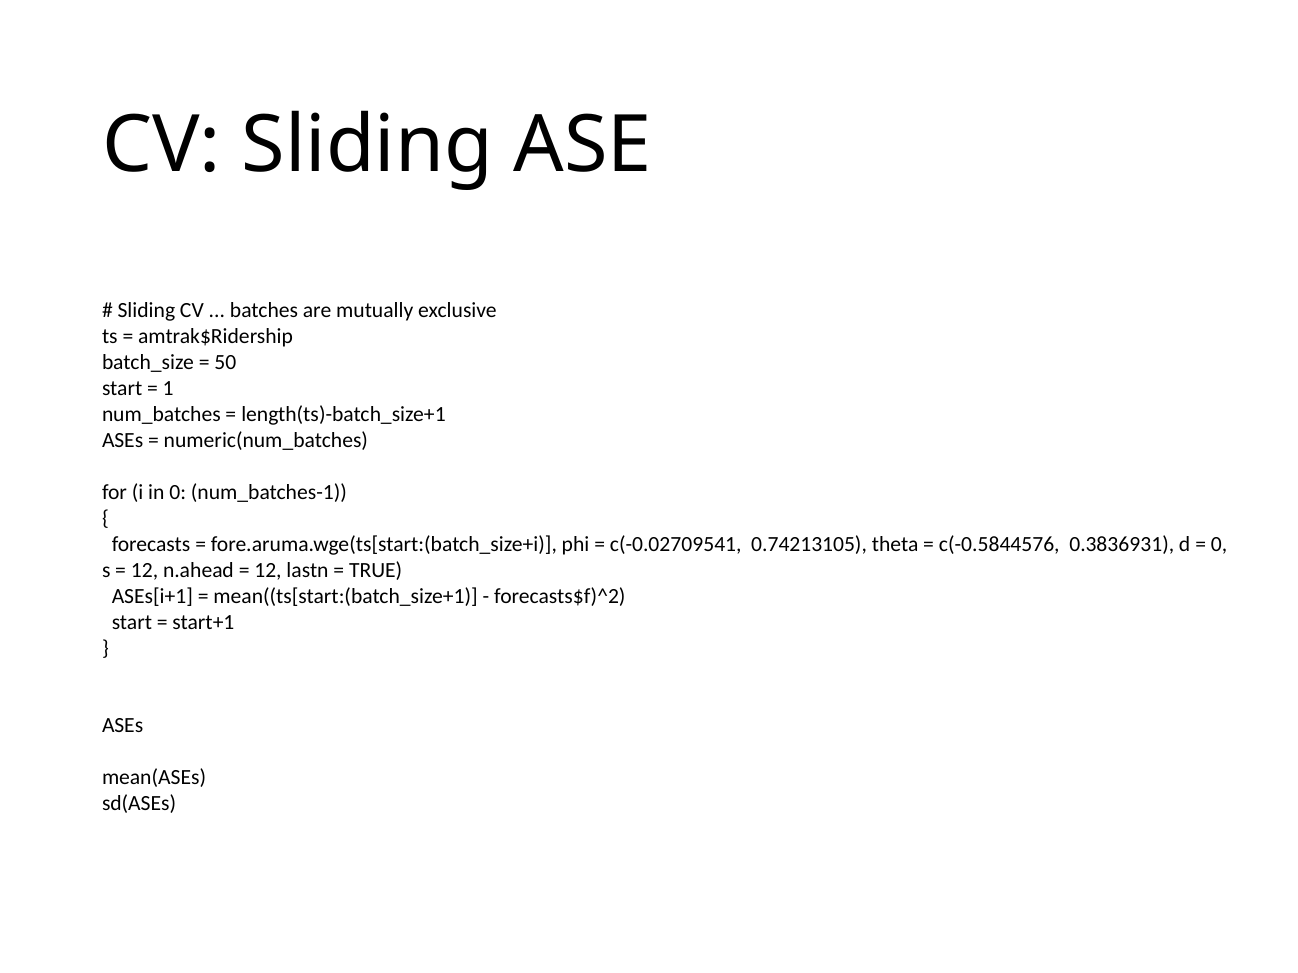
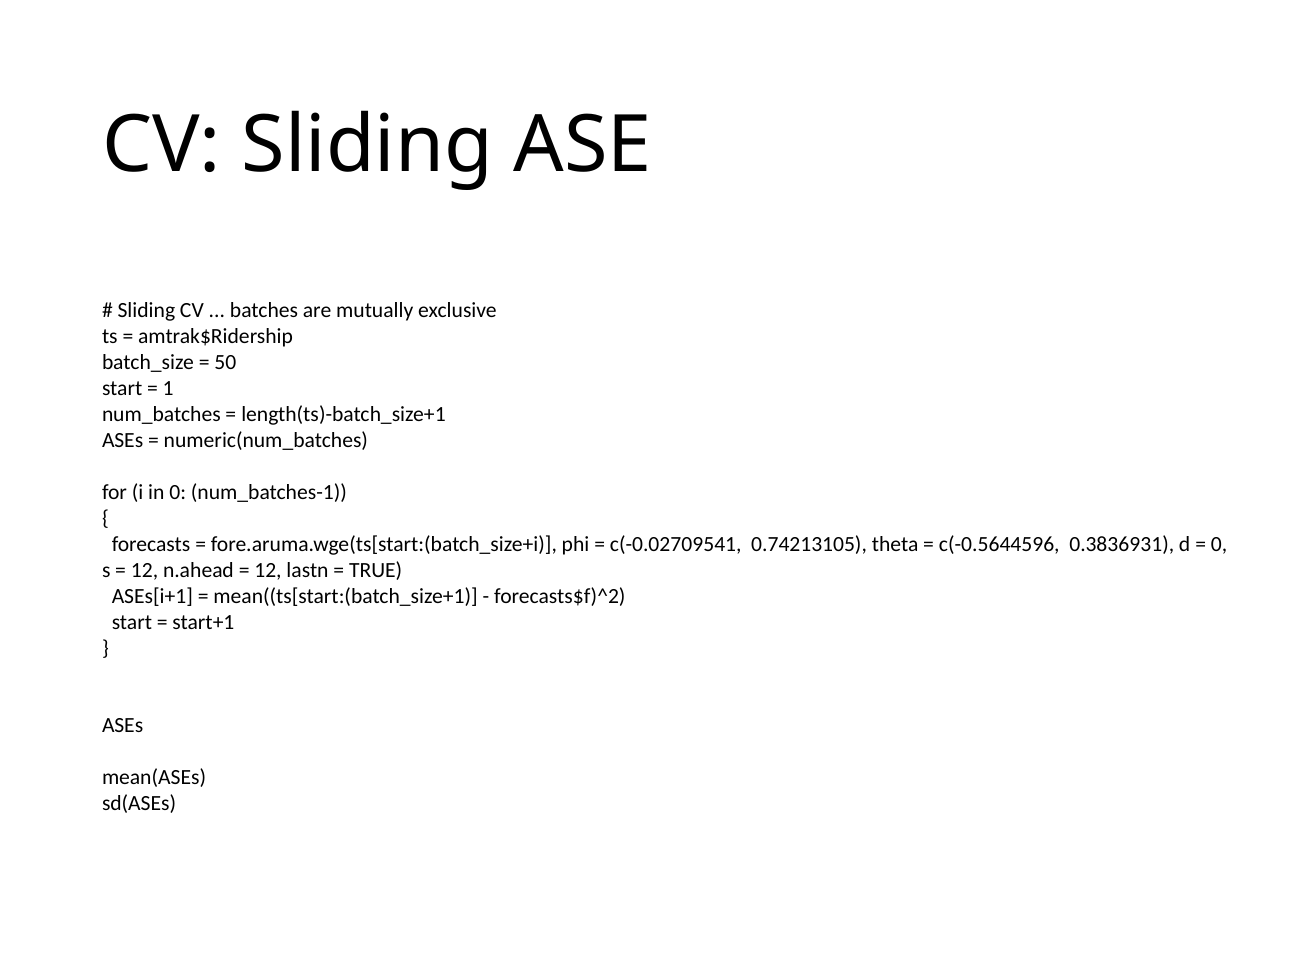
c(-0.5844576: c(-0.5844576 -> c(-0.5644596
